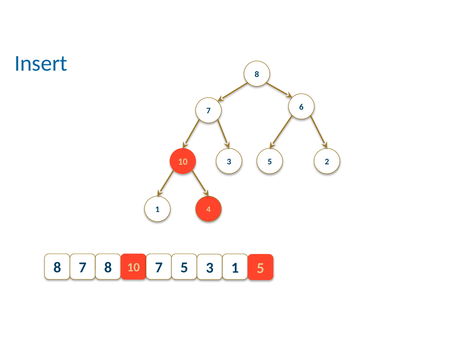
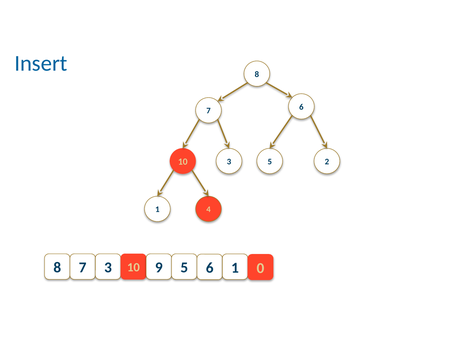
7 8: 8 -> 3
10 7: 7 -> 9
5 3: 3 -> 6
1 5: 5 -> 0
